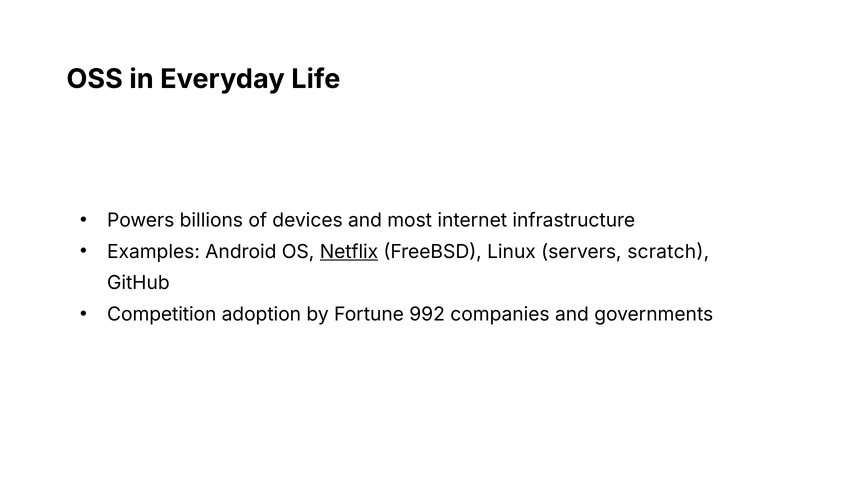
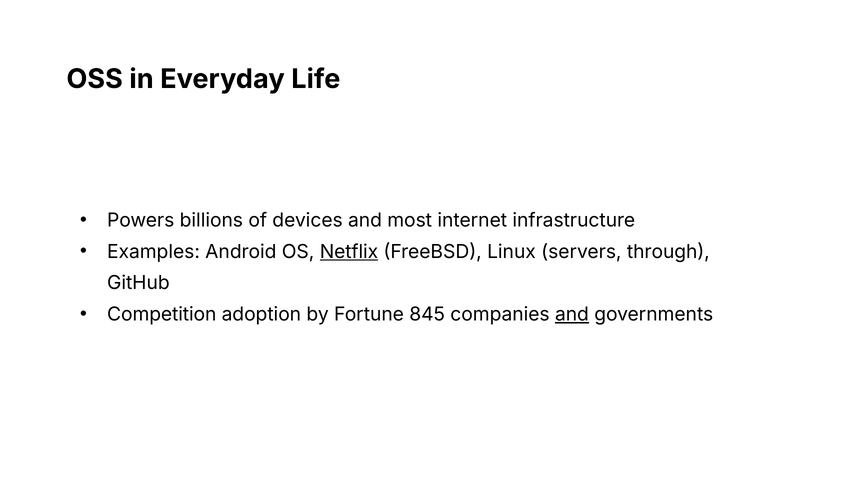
scratch: scratch -> through
992: 992 -> 845
and at (572, 315) underline: none -> present
